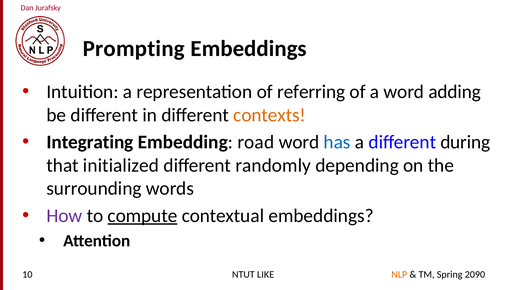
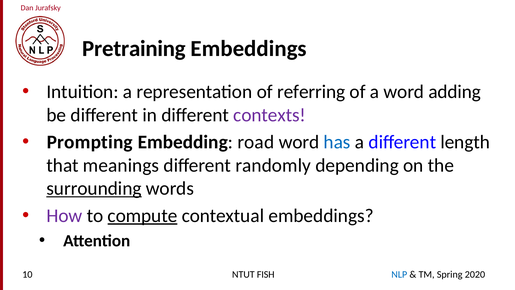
Prompting: Prompting -> Pretraining
contexts colour: orange -> purple
Integrating: Integrating -> Prompting
during: during -> length
initialized: initialized -> meanings
surrounding underline: none -> present
LIKE: LIKE -> FISH
NLP colour: orange -> blue
2090: 2090 -> 2020
